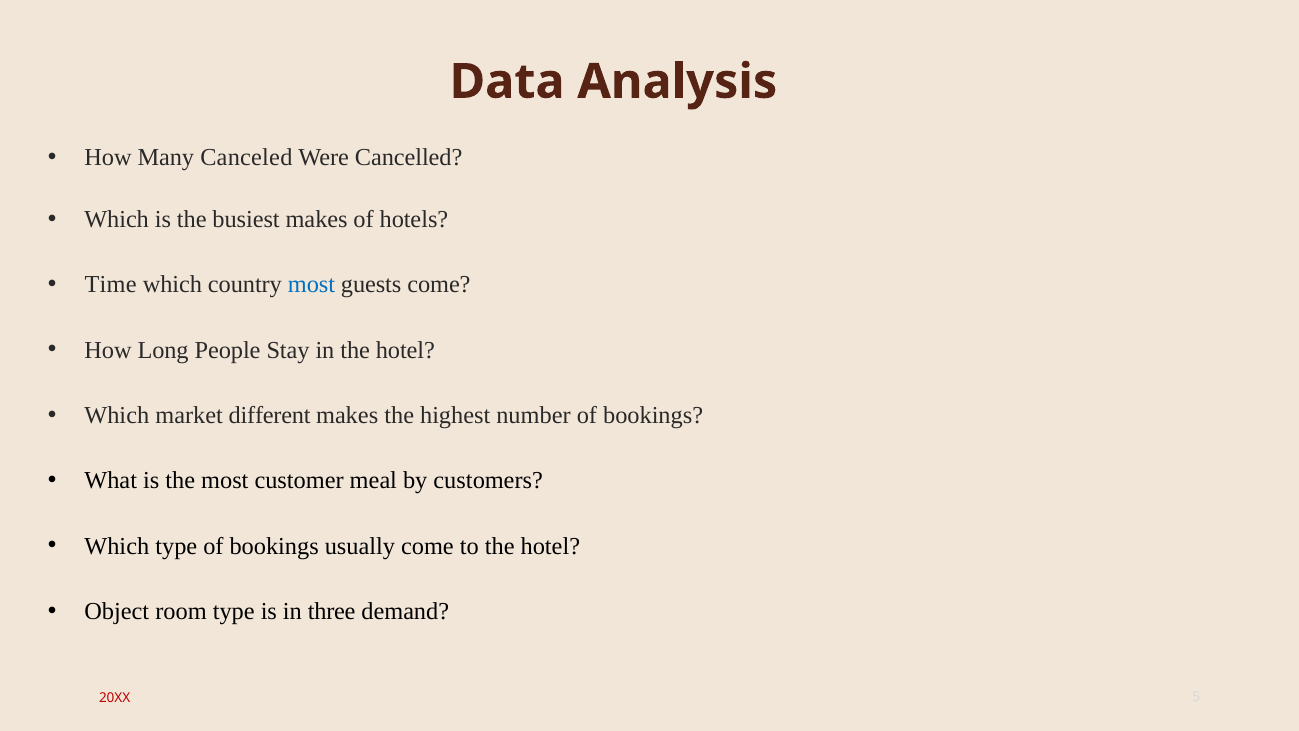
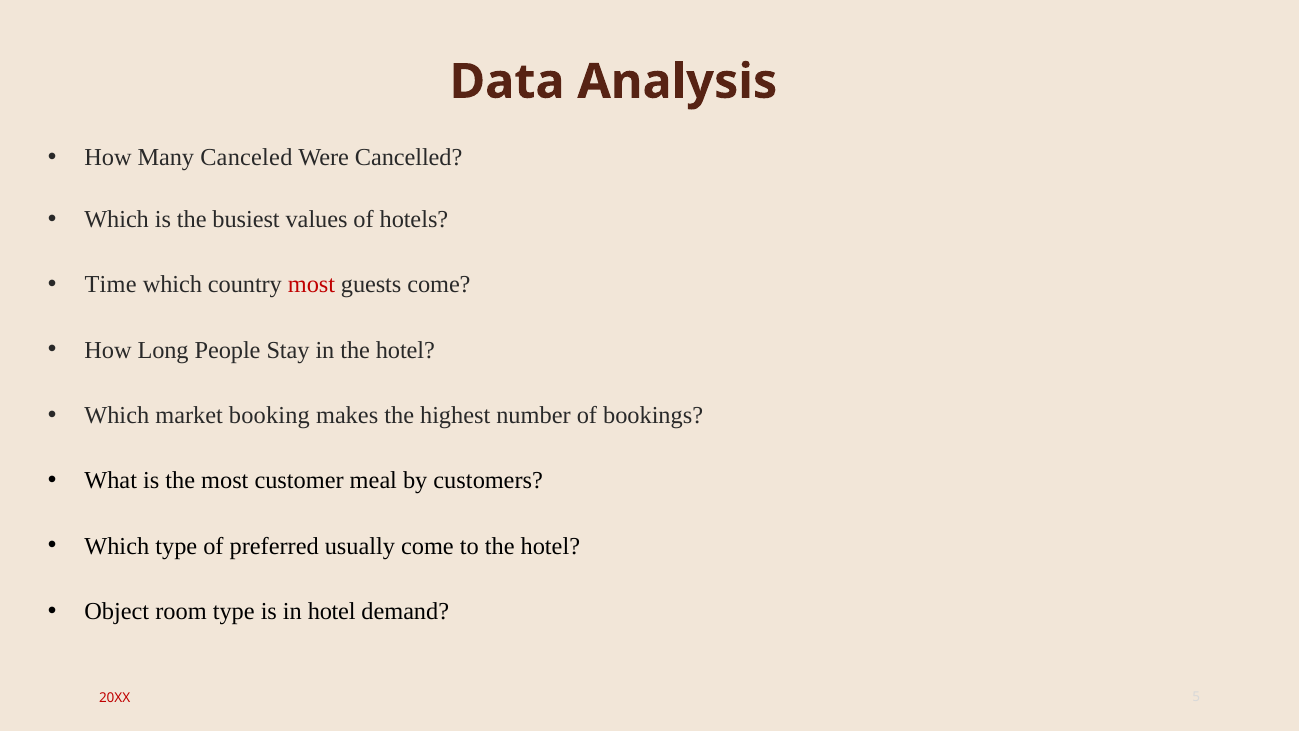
busiest makes: makes -> values
most at (311, 285) colour: blue -> red
different: different -> booking
type of bookings: bookings -> preferred
in three: three -> hotel
